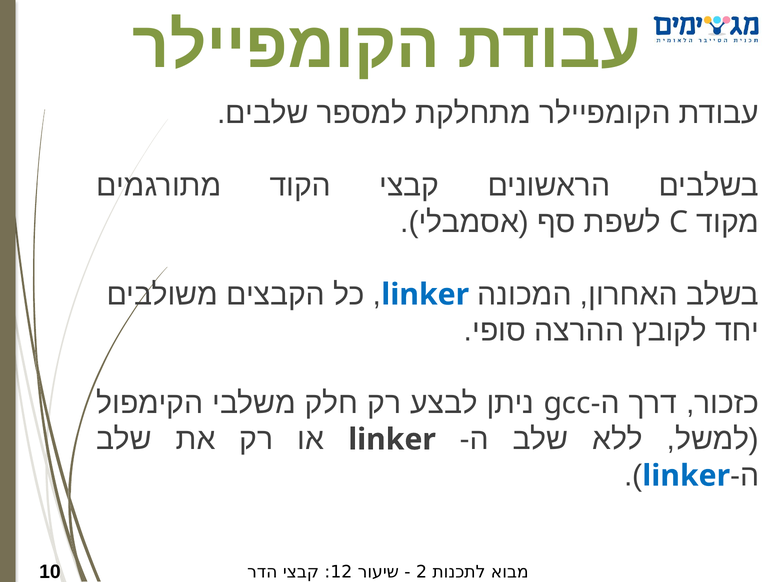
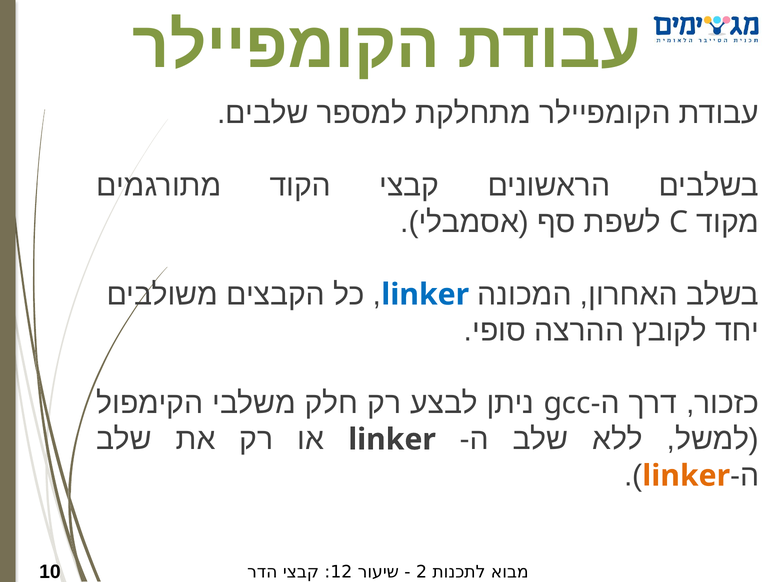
linker at (686, 476) colour: blue -> orange
